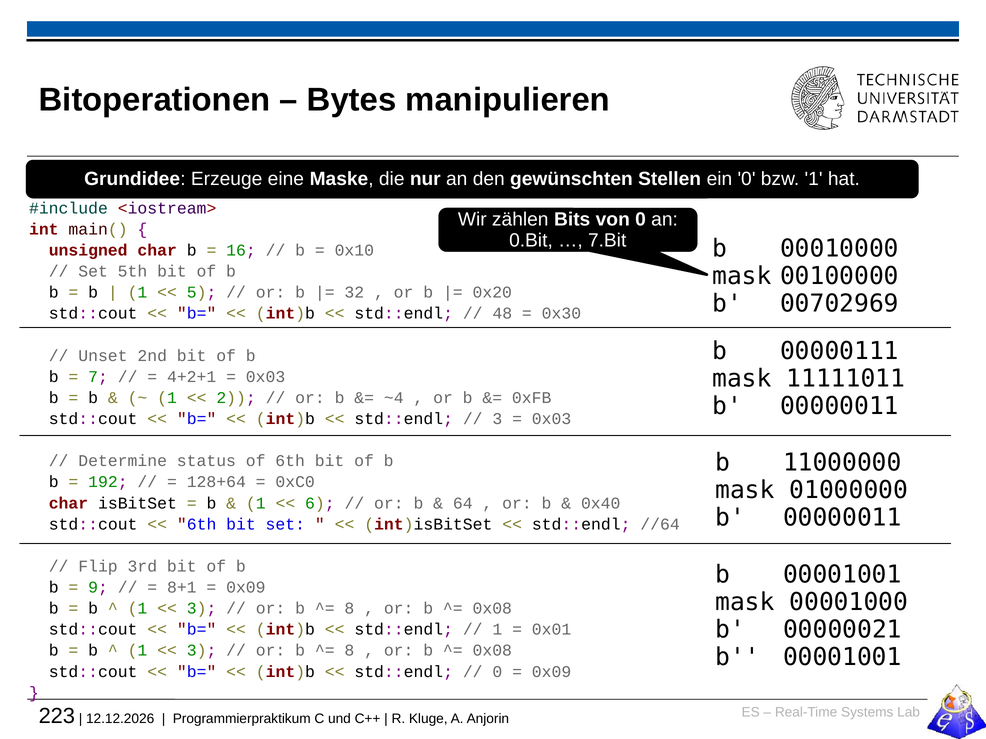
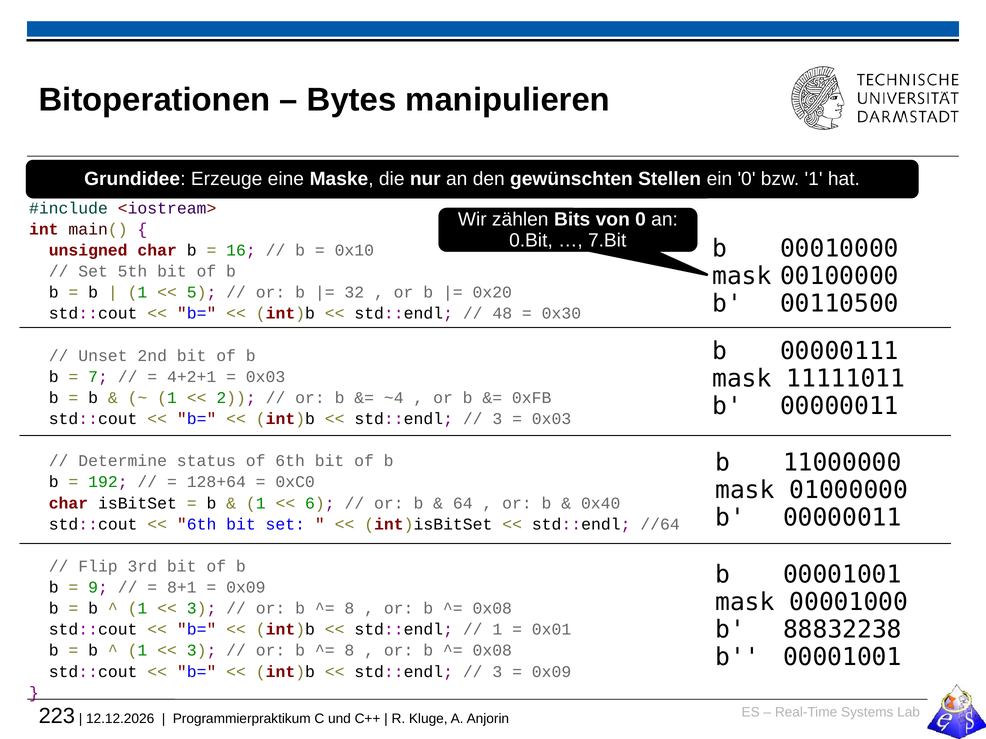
00702969: 00702969 -> 00110500
00000021: 00000021 -> 88832238
0 at (497, 672): 0 -> 3
